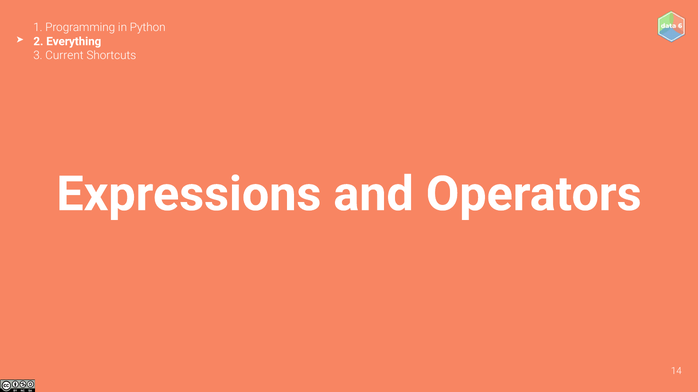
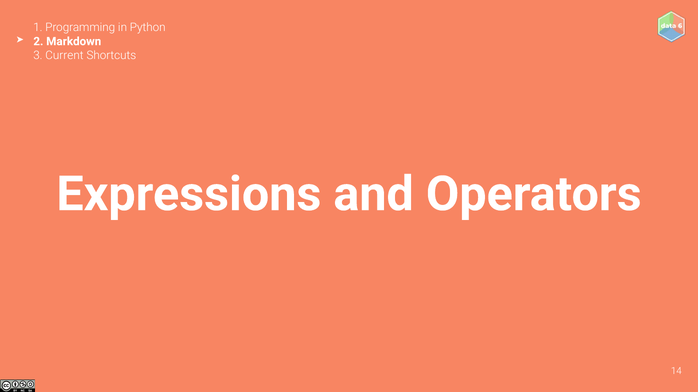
Everything: Everything -> Markdown
